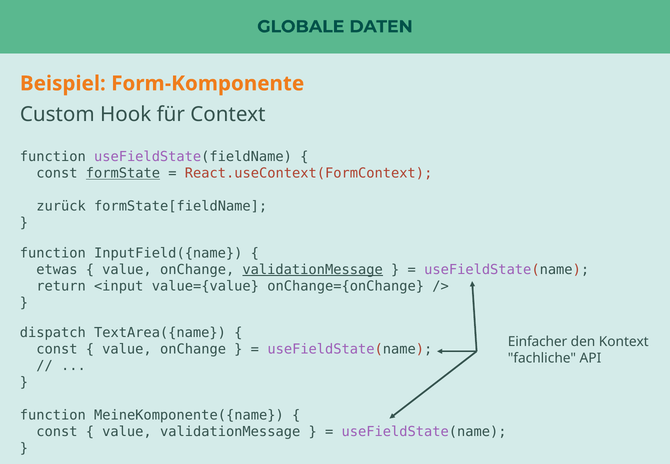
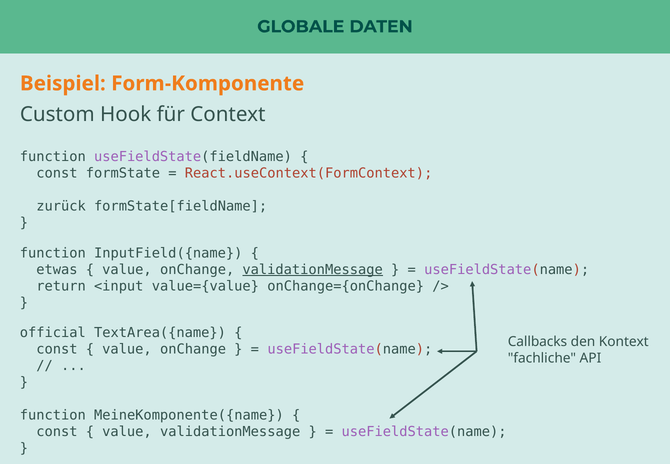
formState underline: present -> none
dispatch: dispatch -> official
Einfacher: Einfacher -> Callbacks
